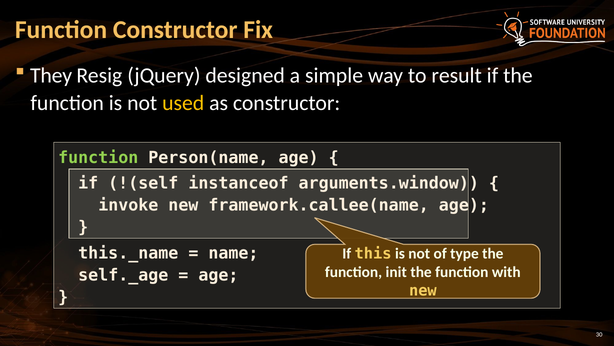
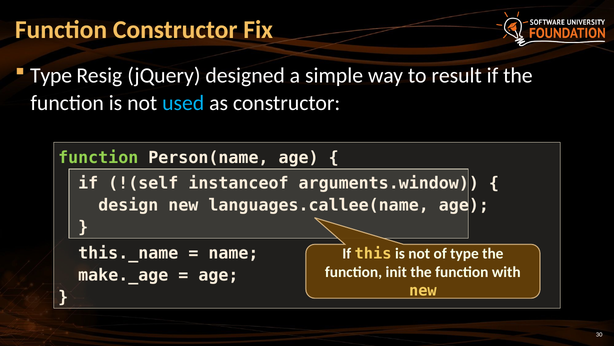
They at (51, 76): They -> Type
used colour: yellow -> light blue
invoke: invoke -> design
framework.callee(name: framework.callee(name -> languages.callee(name
self._age: self._age -> make._age
